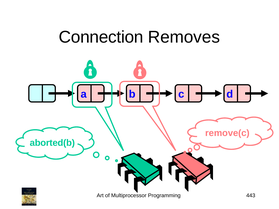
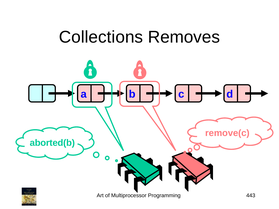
Connection: Connection -> Collections
